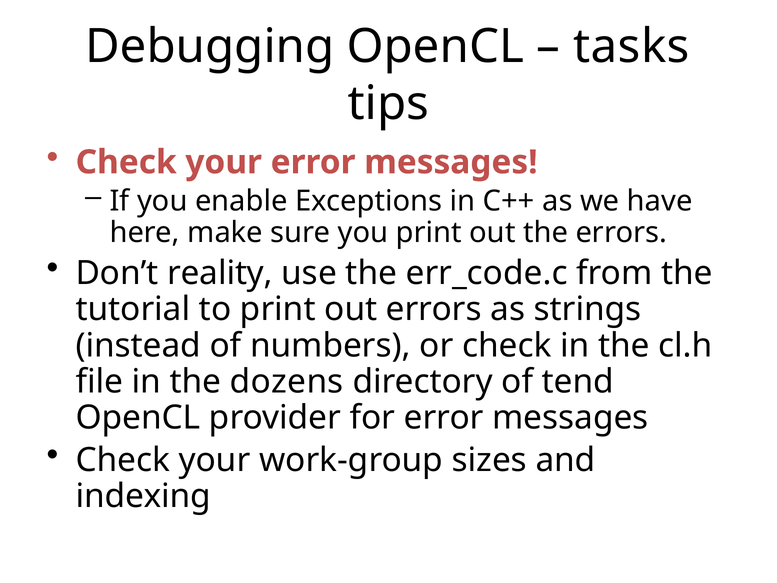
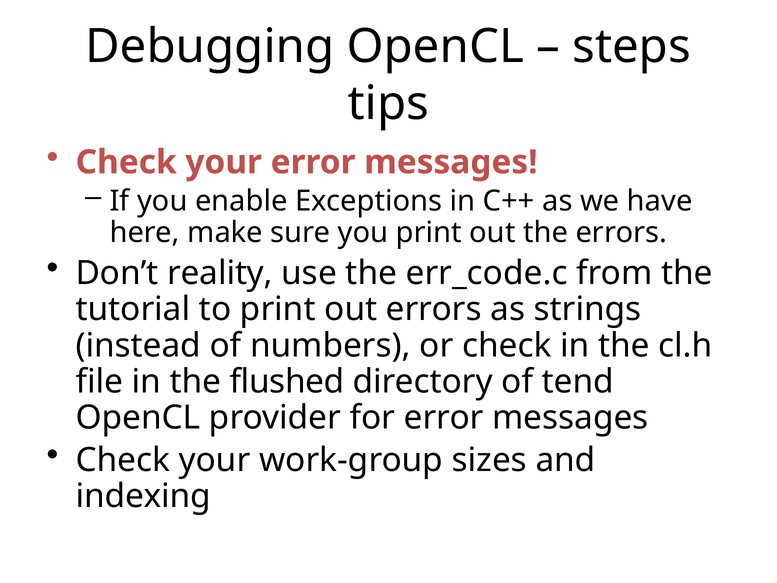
tasks: tasks -> steps
dozens: dozens -> flushed
